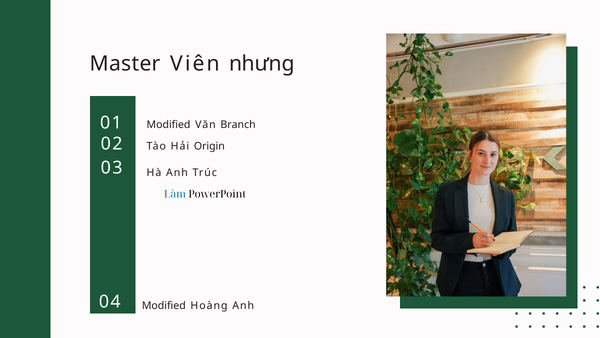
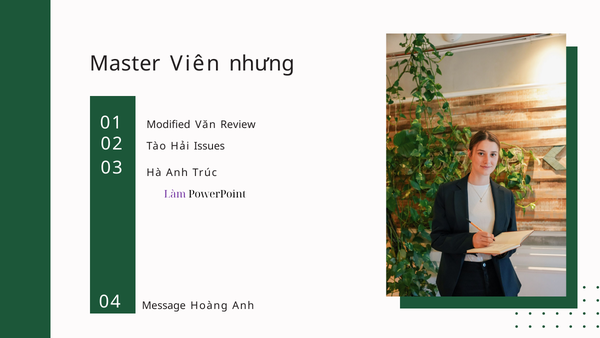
Branch: Branch -> Review
Origin: Origin -> Issues
Làm colour: blue -> purple
Modified at (164, 305): Modified -> Message
